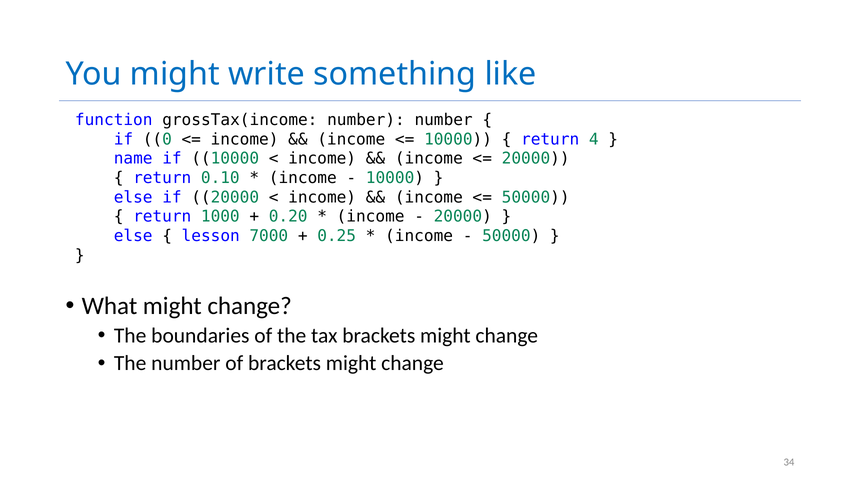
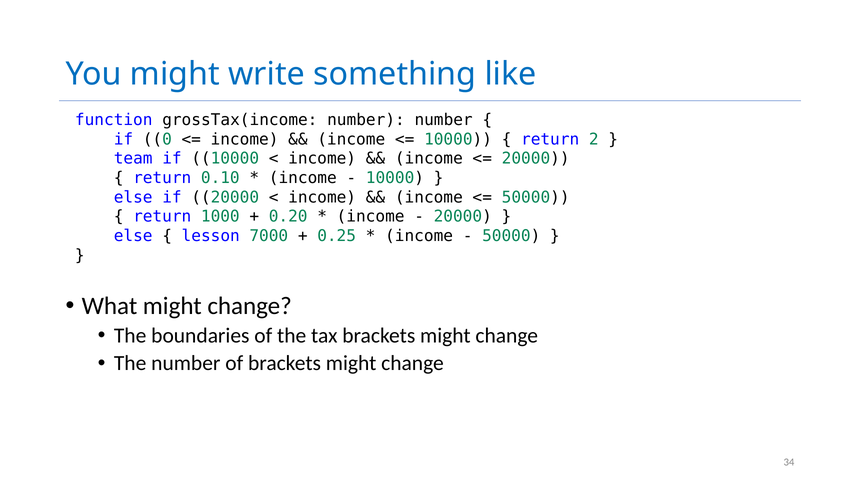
4: 4 -> 2
name: name -> team
